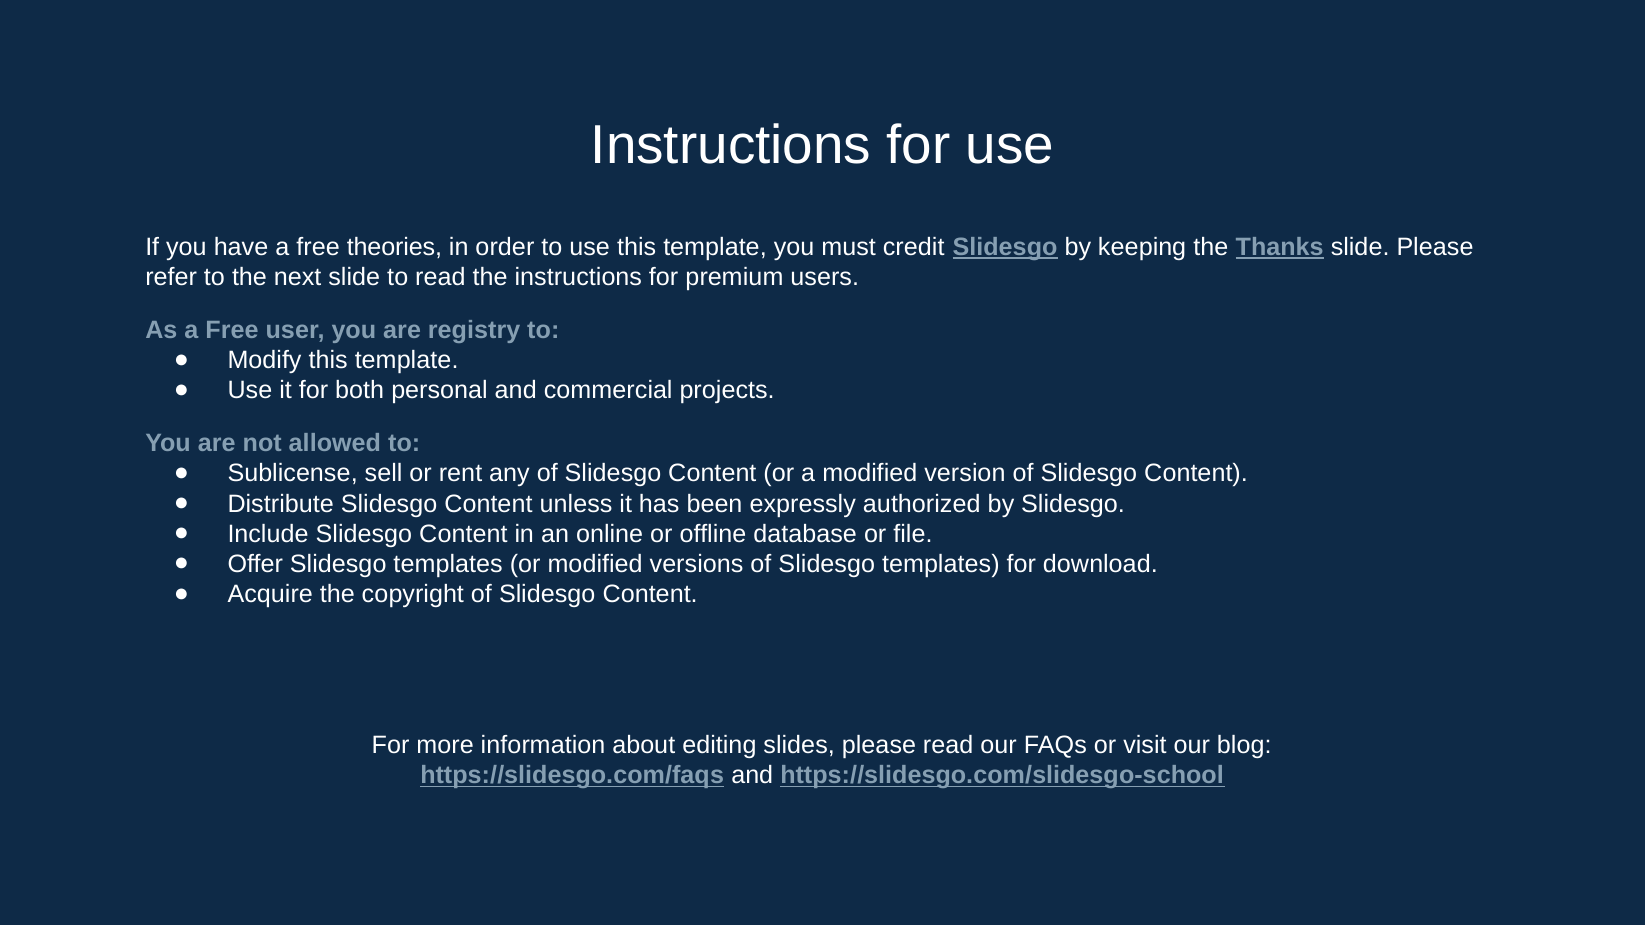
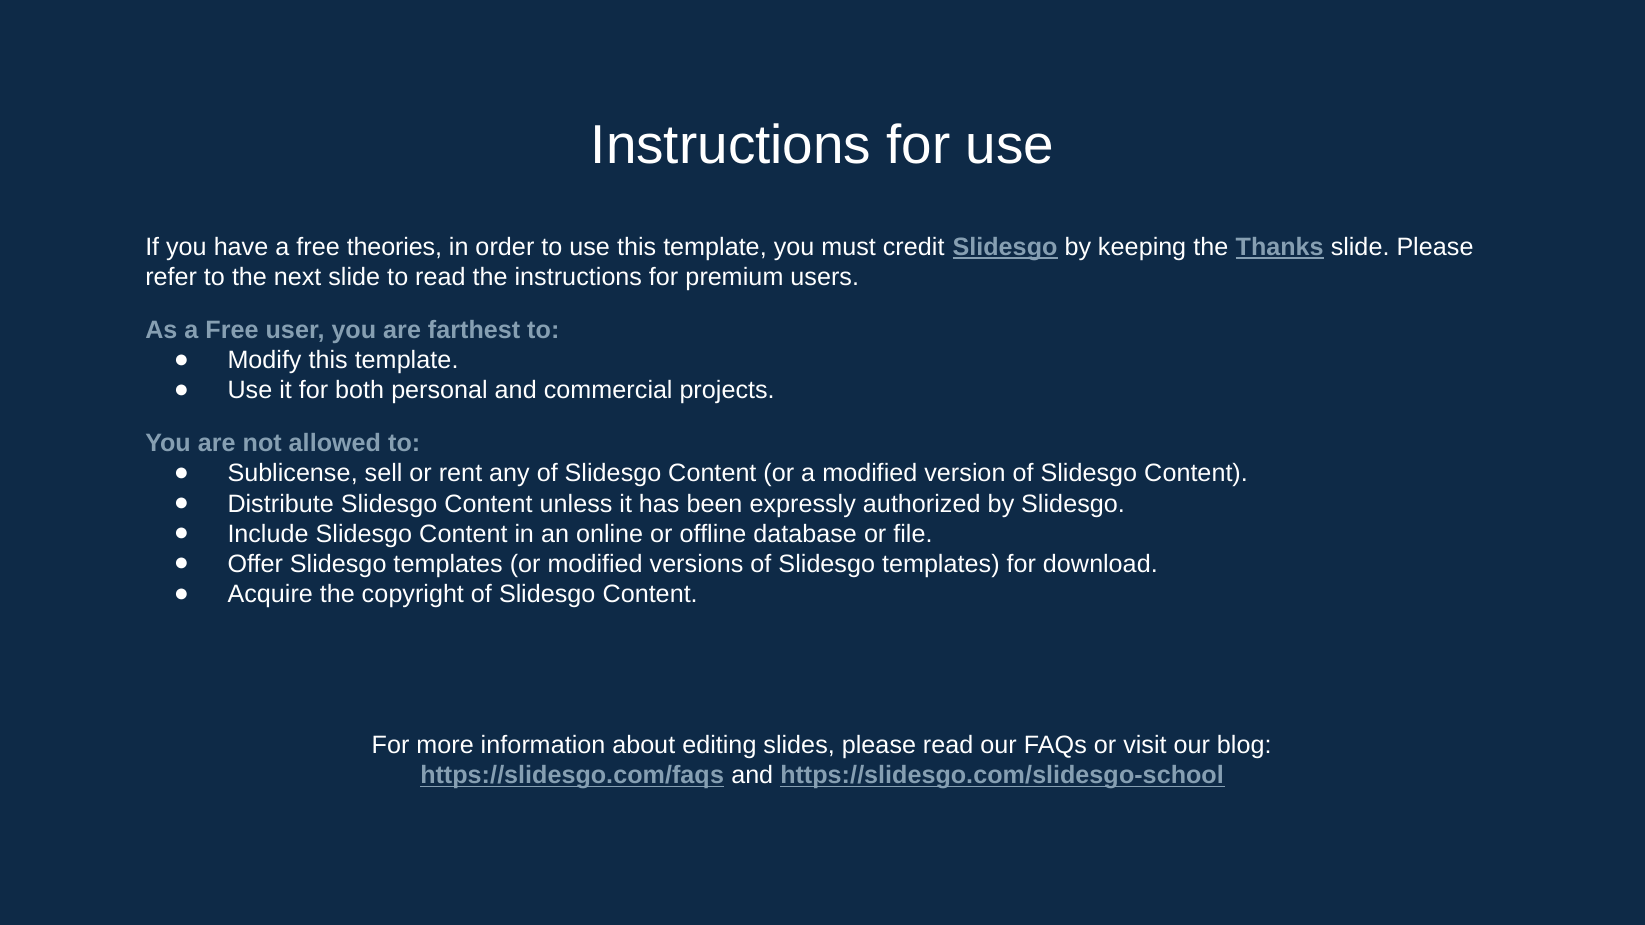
registry: registry -> farthest
